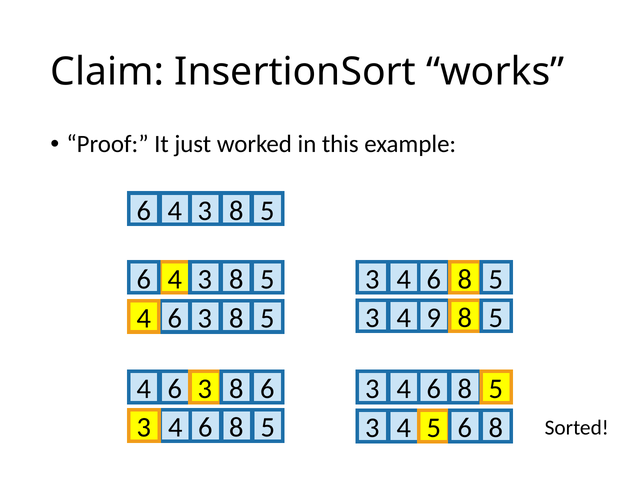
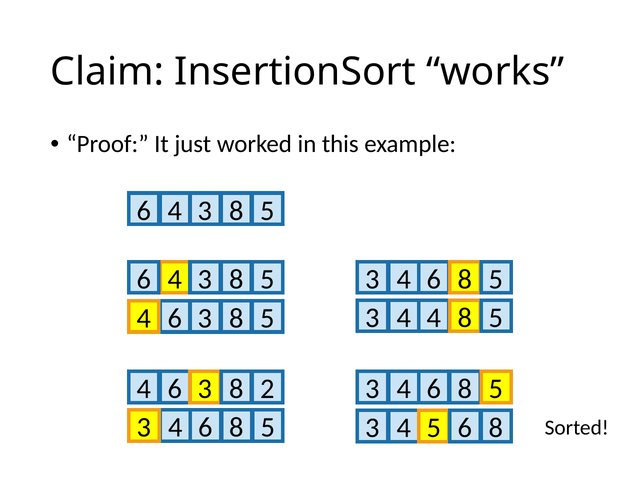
3 9: 9 -> 4
8 6: 6 -> 2
